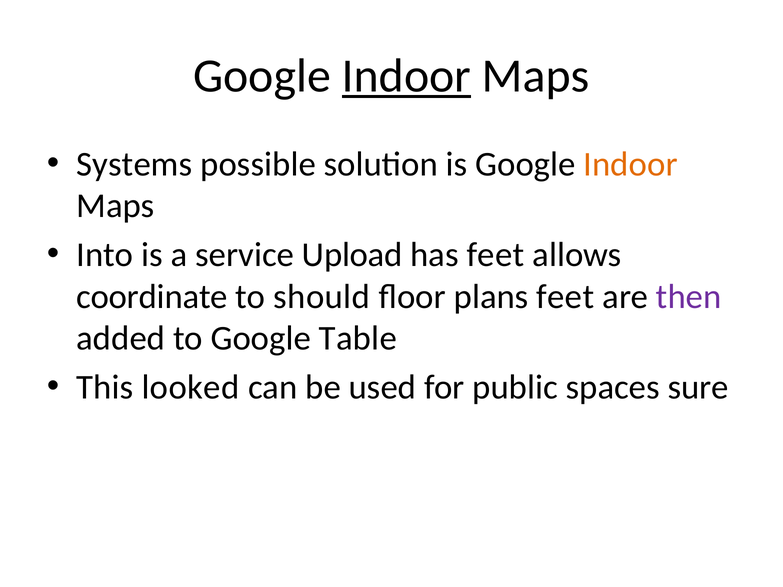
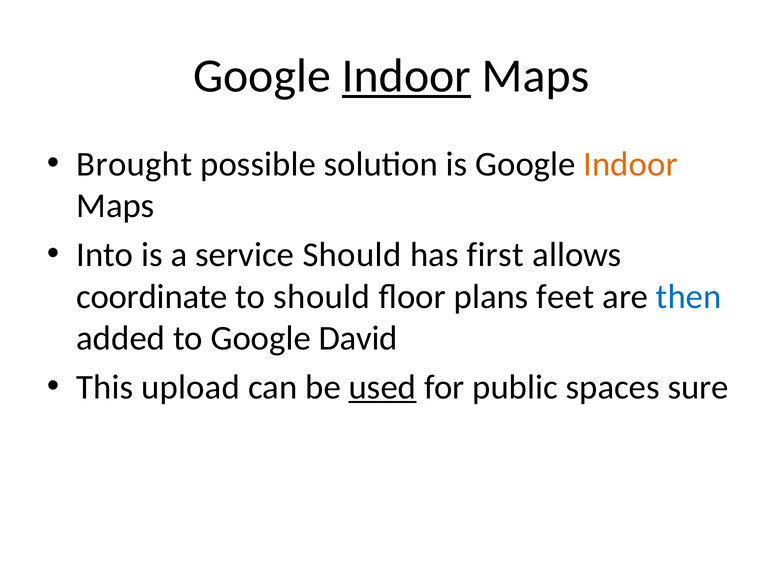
Systems: Systems -> Brought
service Upload: Upload -> Should
has feet: feet -> first
then colour: purple -> blue
Table: Table -> David
looked: looked -> upload
used underline: none -> present
